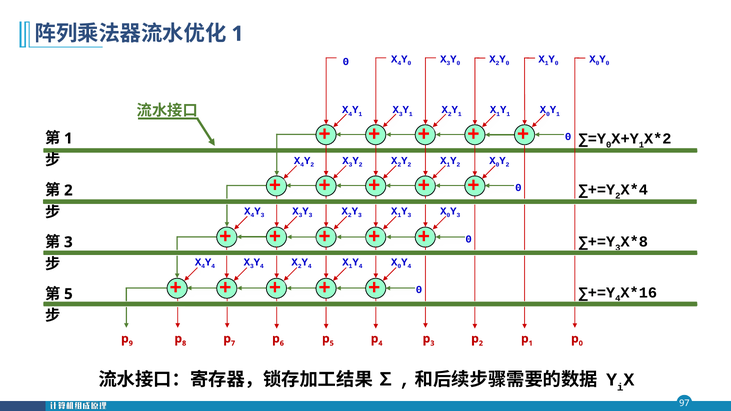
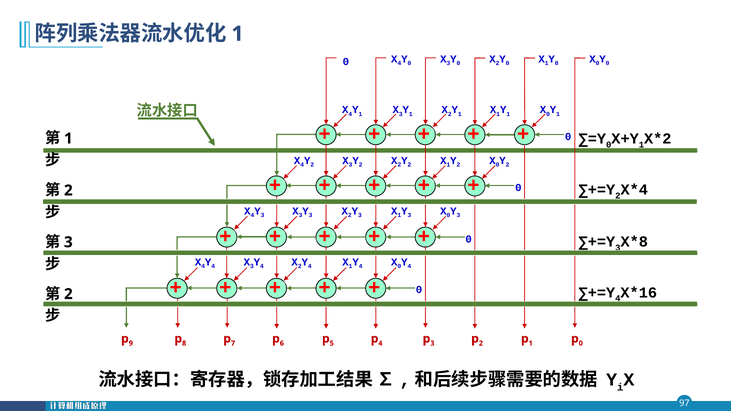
5 at (68, 294): 5 -> 2
